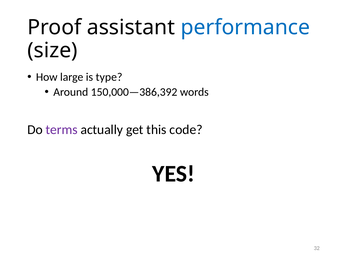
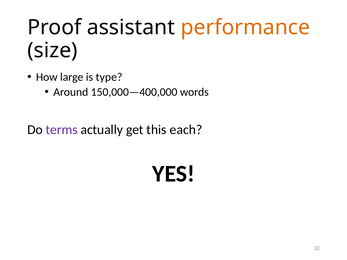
performance colour: blue -> orange
150,000—386,392: 150,000—386,392 -> 150,000—400,000
code: code -> each
